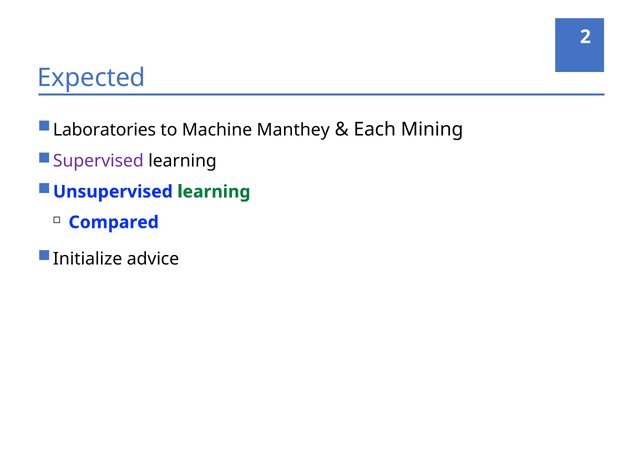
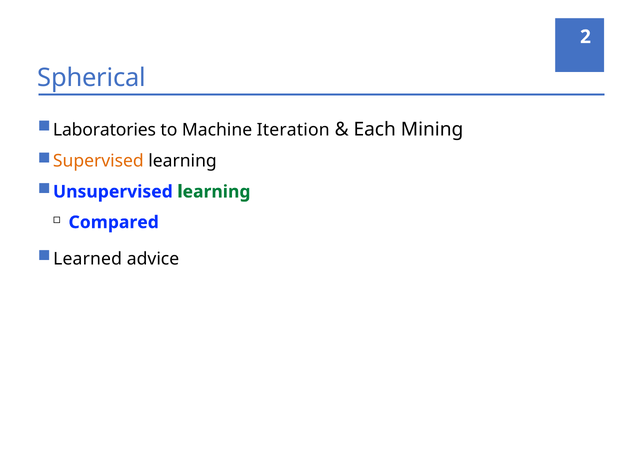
Expected: Expected -> Spherical
Manthey: Manthey -> Iteration
Supervised colour: purple -> orange
Initialize: Initialize -> Learned
